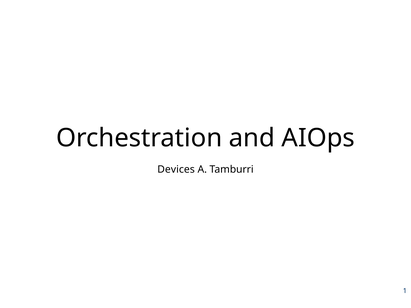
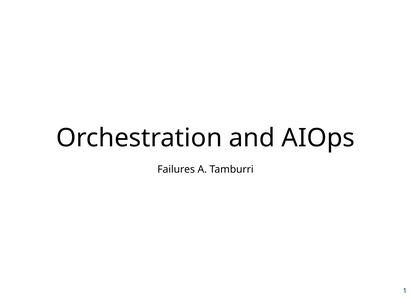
Devices: Devices -> Failures
